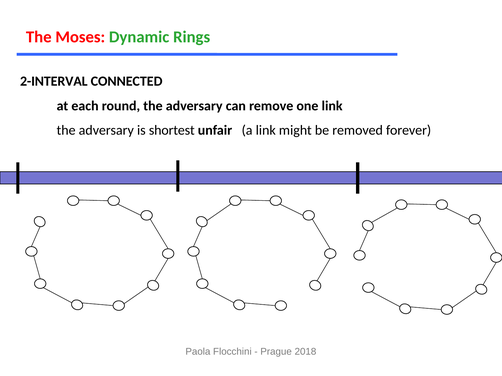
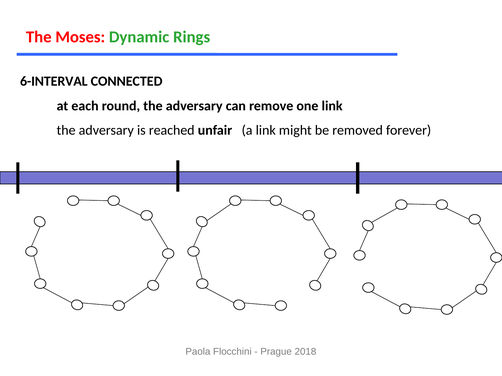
2-INTERVAL: 2-INTERVAL -> 6-INTERVAL
shortest: shortest -> reached
